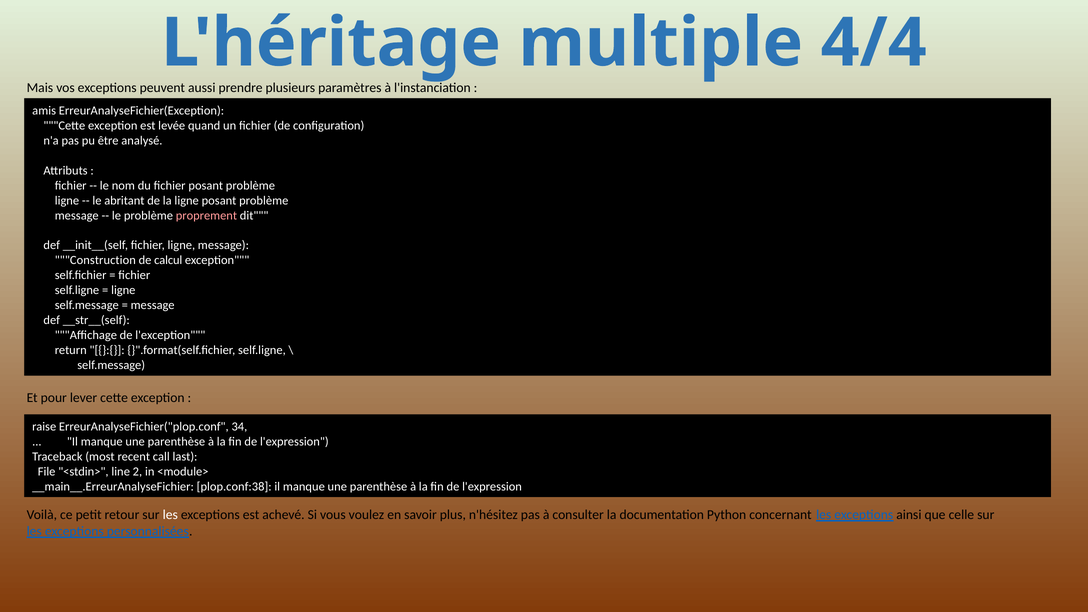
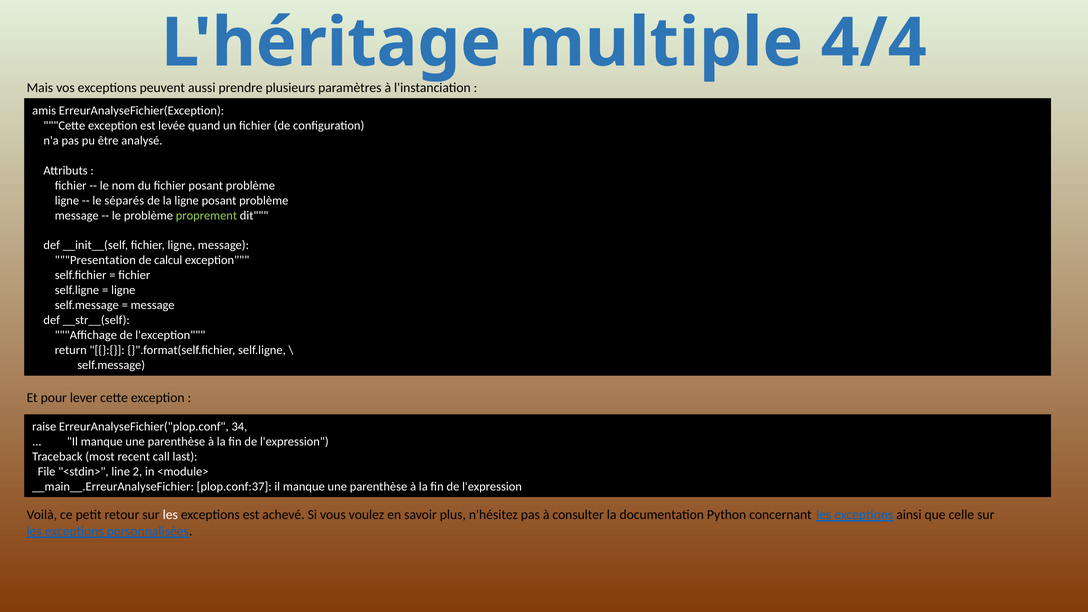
abritant: abritant -> séparés
proprement colour: pink -> light green
Construction: Construction -> Presentation
plop.conf:38: plop.conf:38 -> plop.conf:37
